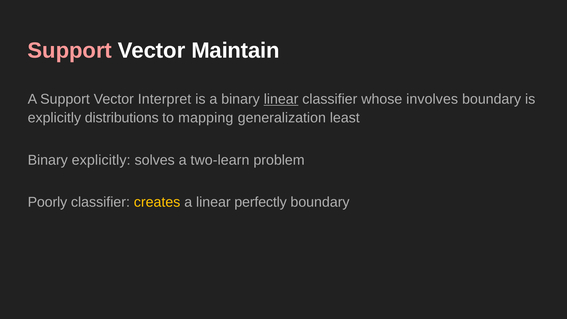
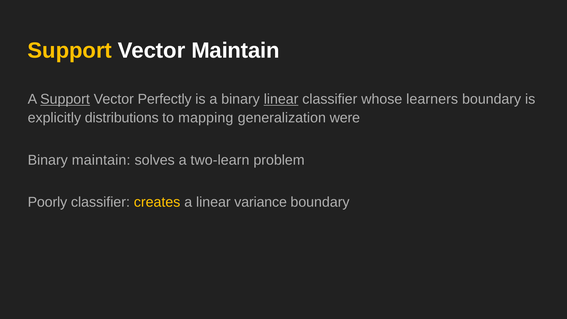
Support at (70, 51) colour: pink -> yellow
Support at (65, 99) underline: none -> present
Interpret: Interpret -> Perfectly
involves: involves -> learners
least: least -> were
Binary explicitly: explicitly -> maintain
perfectly: perfectly -> variance
